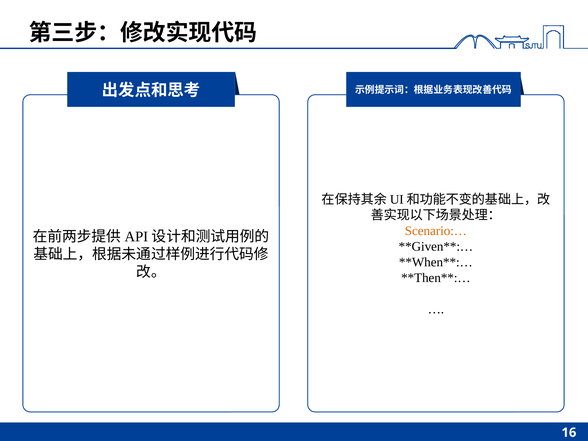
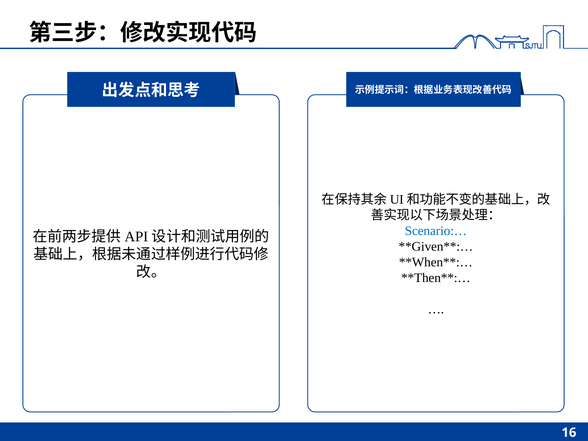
Scenario:… colour: orange -> blue
